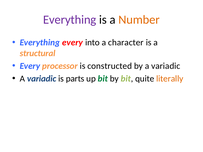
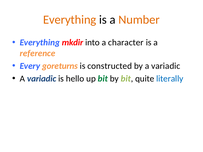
Everything at (70, 20) colour: purple -> orange
Everything every: every -> mkdir
structural: structural -> reference
processor: processor -> goreturns
parts: parts -> hello
literally colour: orange -> blue
